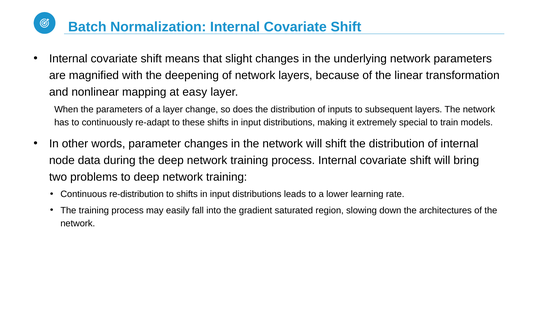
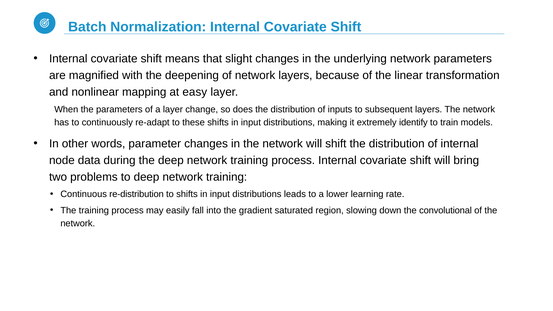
special: special -> identify
architectures: architectures -> convolutional
